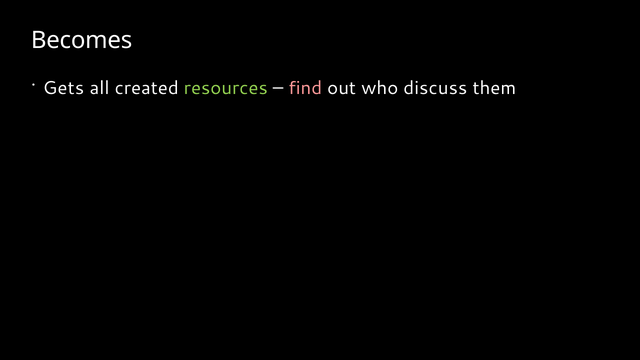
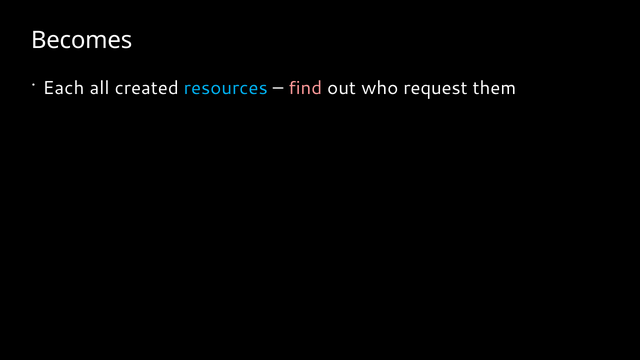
Gets: Gets -> Each
resources colour: light green -> light blue
discuss: discuss -> request
